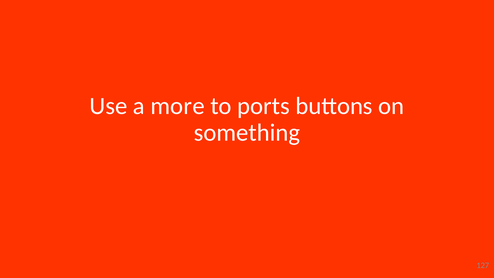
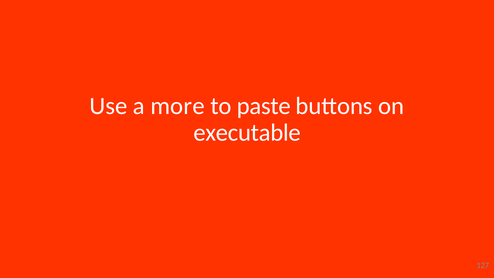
ports: ports -> paste
something: something -> executable
